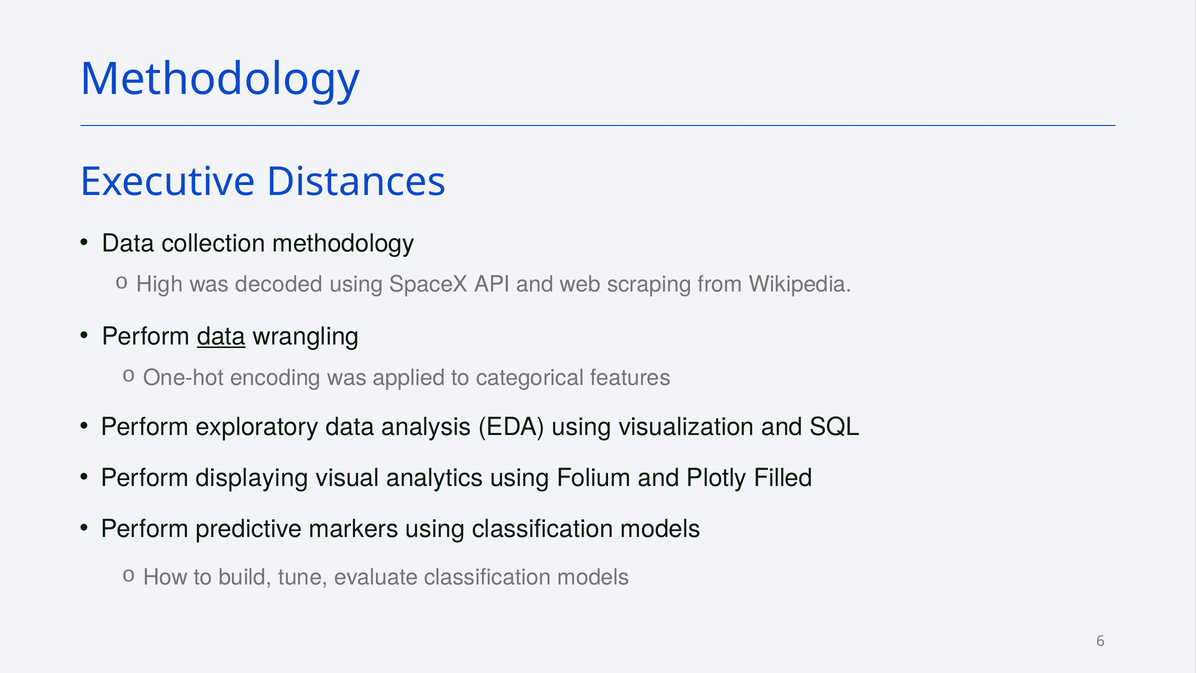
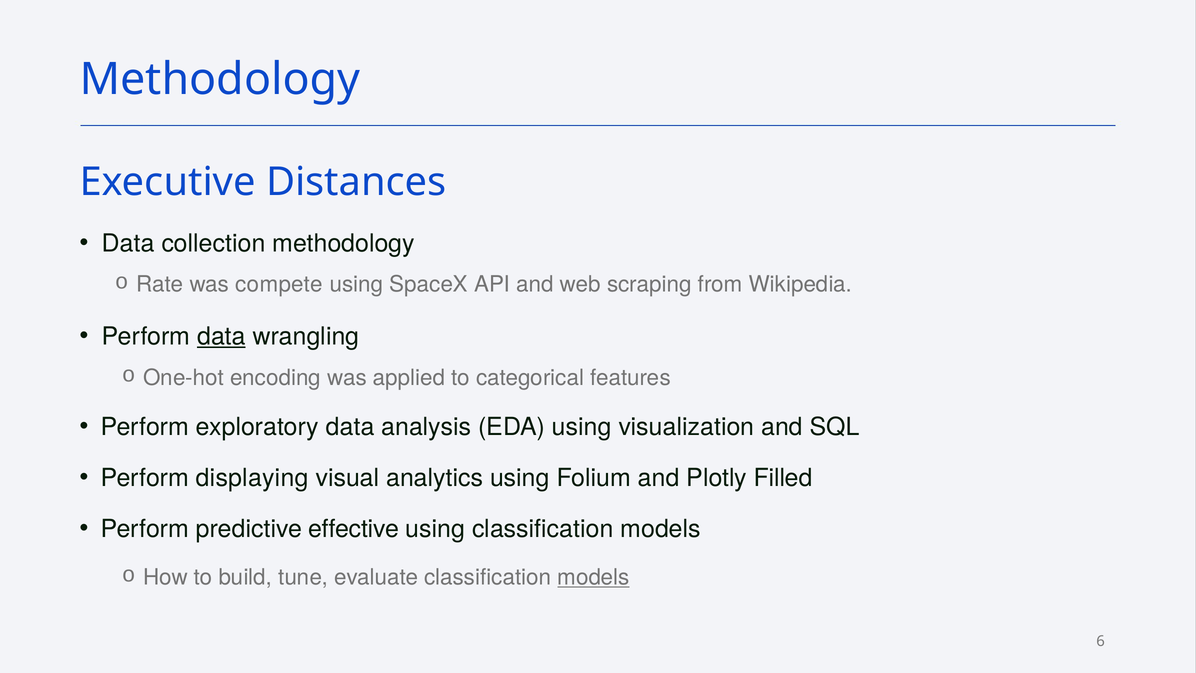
High: High -> Rate
decoded: decoded -> compete
markers: markers -> effective
models at (593, 577) underline: none -> present
